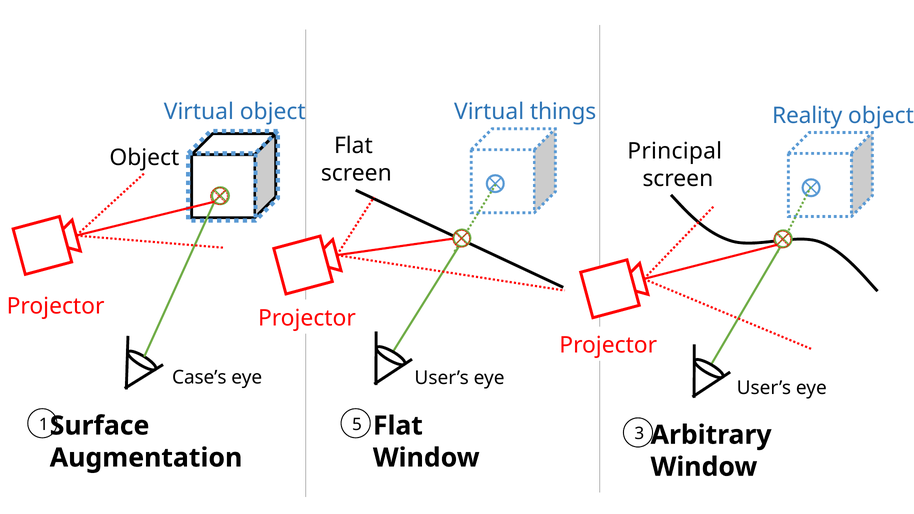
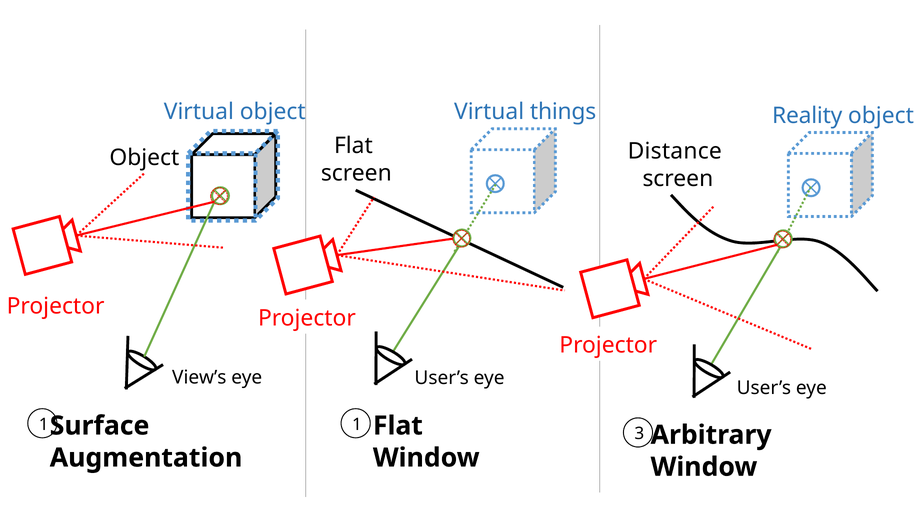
Principal: Principal -> Distance
Case’s: Case’s -> View’s
1 5: 5 -> 1
